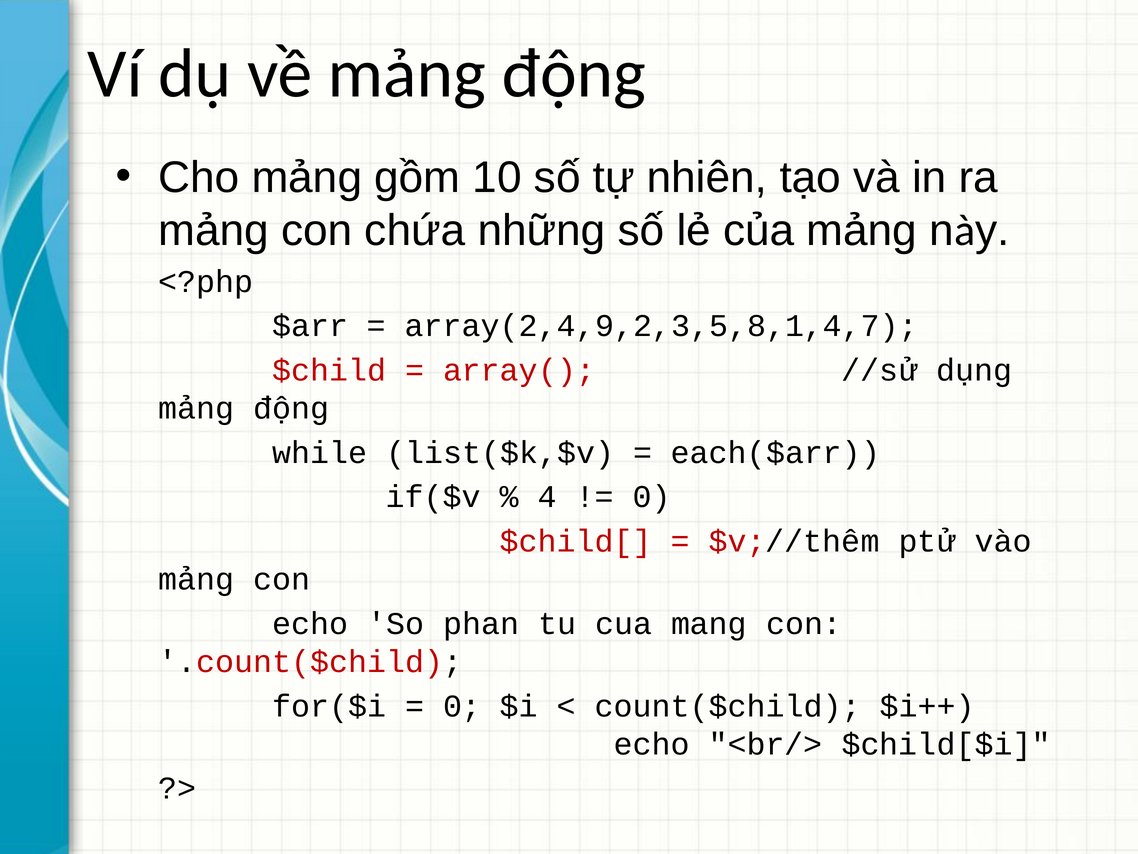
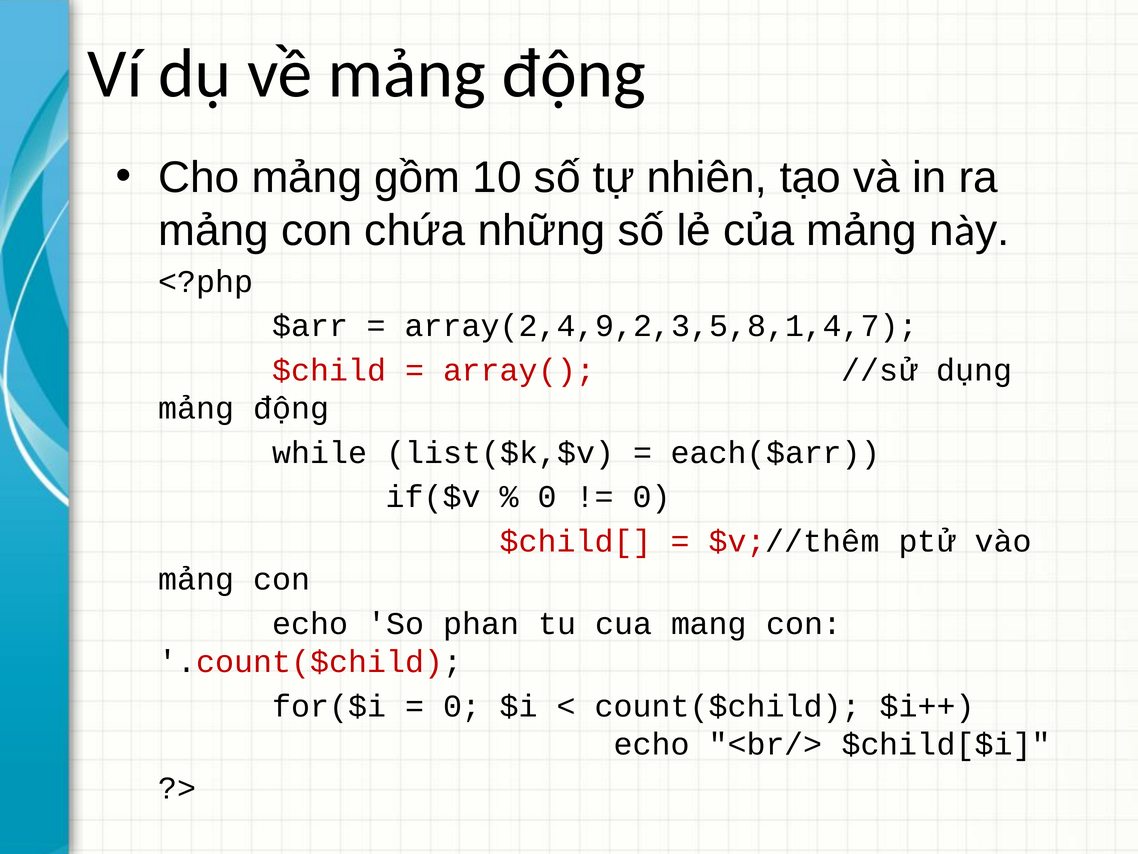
4 at (547, 497): 4 -> 0
